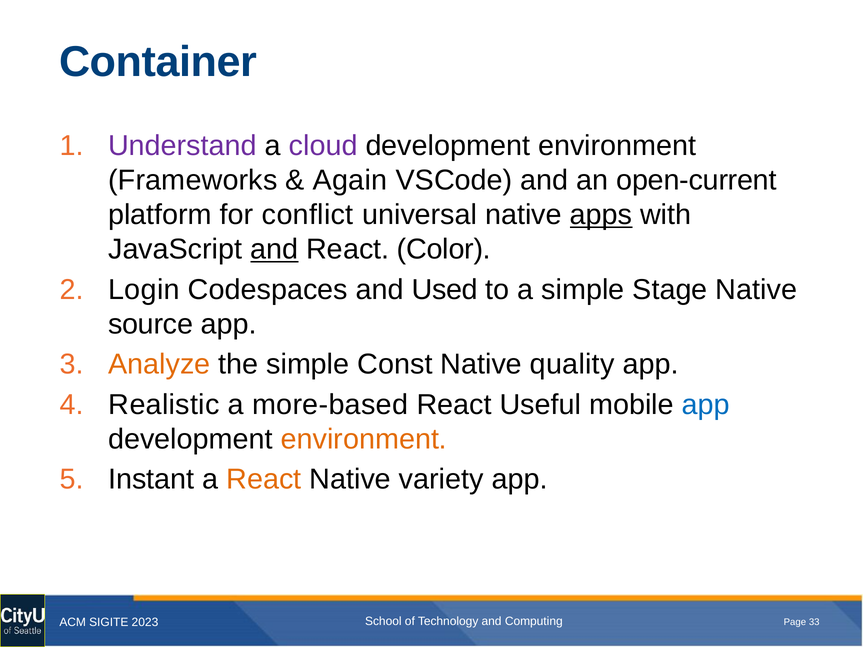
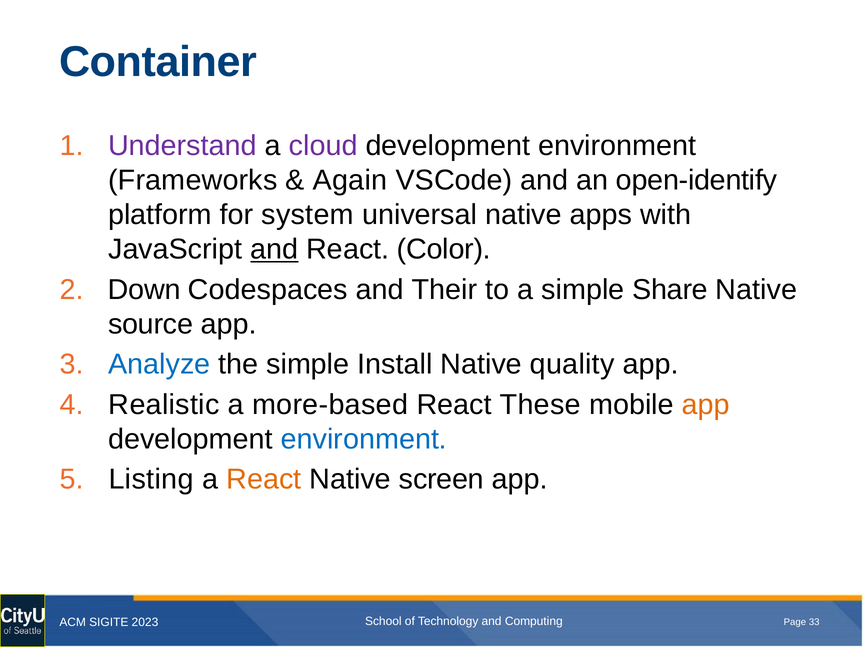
open-current: open-current -> open-identify
conflict: conflict -> system
apps underline: present -> none
Login: Login -> Down
Used: Used -> Their
Stage: Stage -> Share
Analyze colour: orange -> blue
Const: Const -> Install
Useful: Useful -> These
app at (706, 405) colour: blue -> orange
environment at (364, 439) colour: orange -> blue
Instant: Instant -> Listing
variety: variety -> screen
